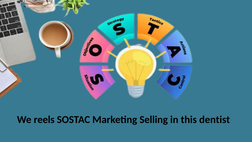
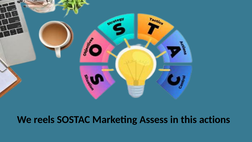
Selling: Selling -> Assess
dentist: dentist -> actions
